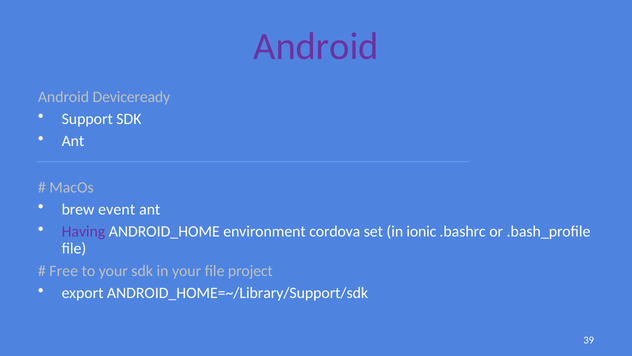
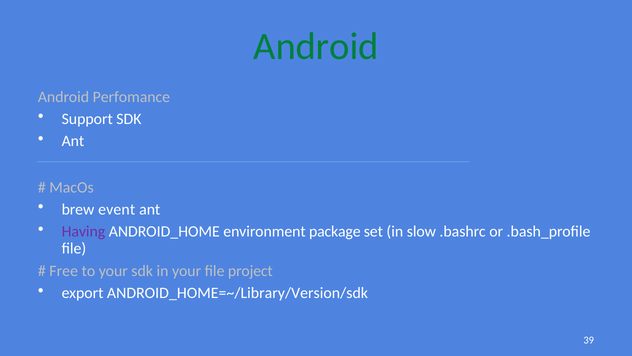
Android at (316, 47) colour: purple -> green
Deviceready: Deviceready -> Perfomance
cordova: cordova -> package
ionic: ionic -> slow
ANDROID_HOME=~/Library/Support/sdk: ANDROID_HOME=~/Library/Support/sdk -> ANDROID_HOME=~/Library/Version/sdk
